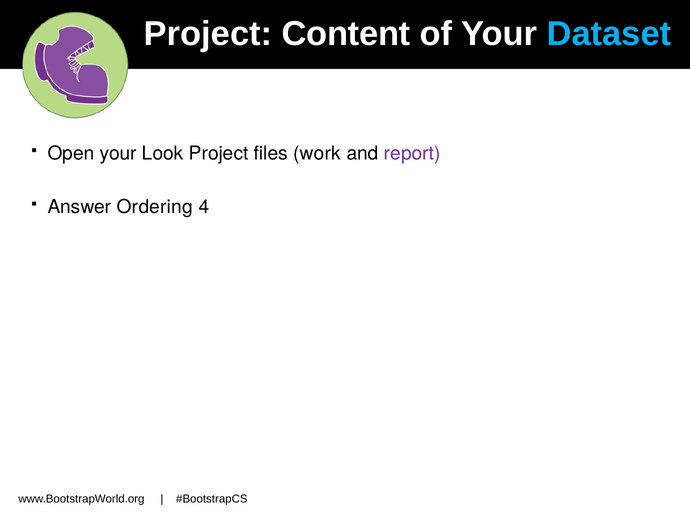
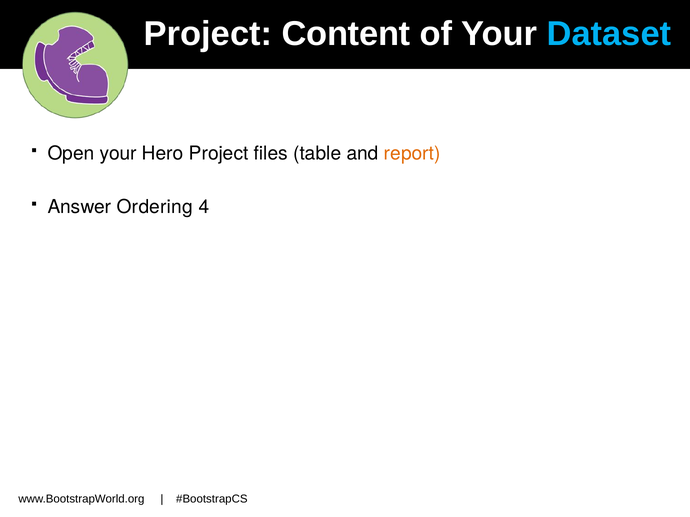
Look: Look -> Hero
work: work -> table
report colour: purple -> orange
